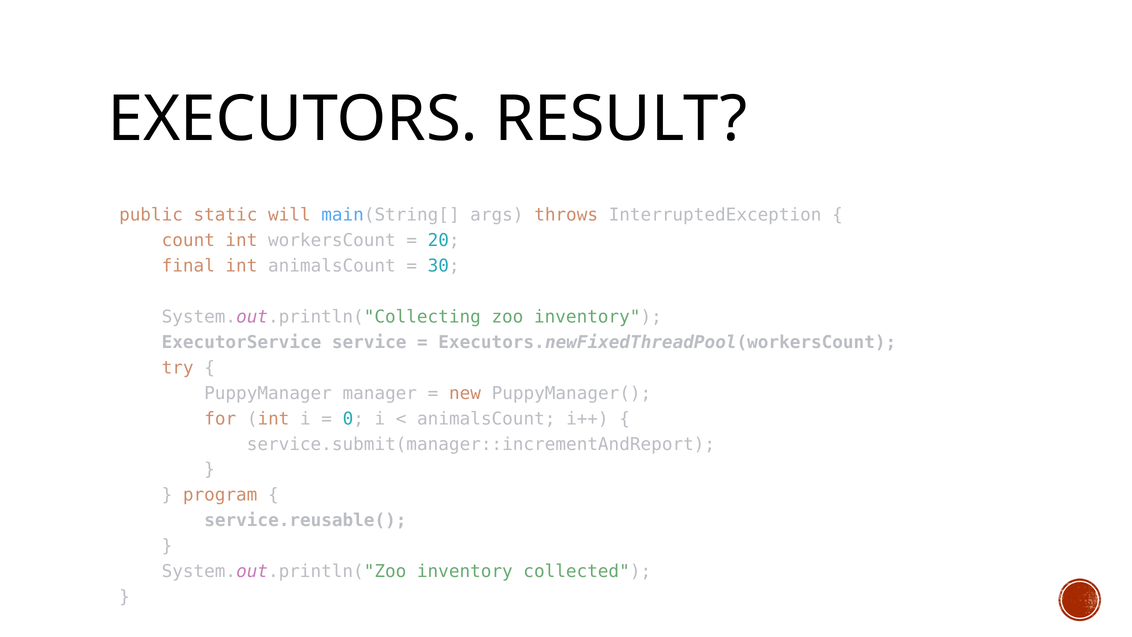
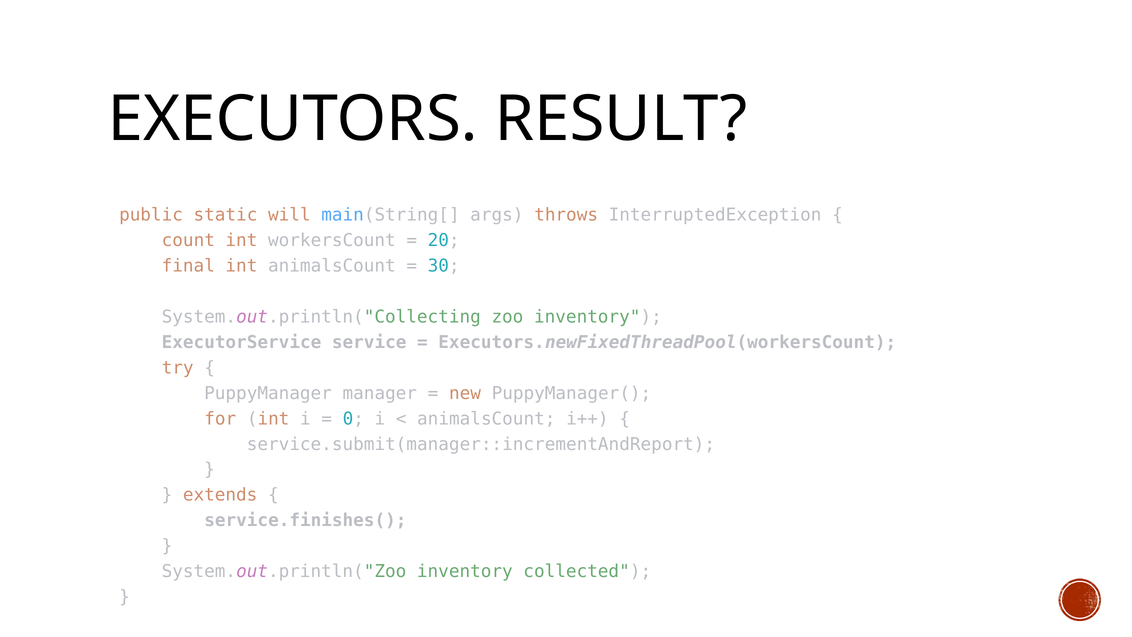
program: program -> extends
service.reusable(: service.reusable( -> service.finishes(
